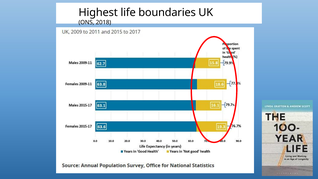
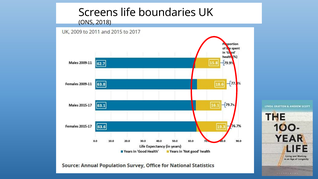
Highest: Highest -> Screens
